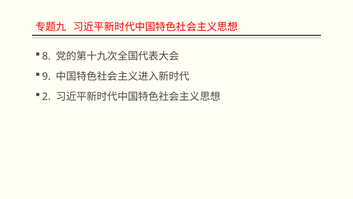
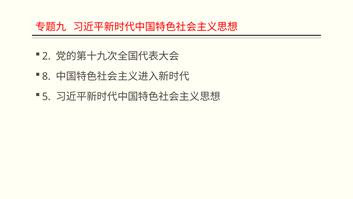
8: 8 -> 2
9: 9 -> 8
2: 2 -> 5
